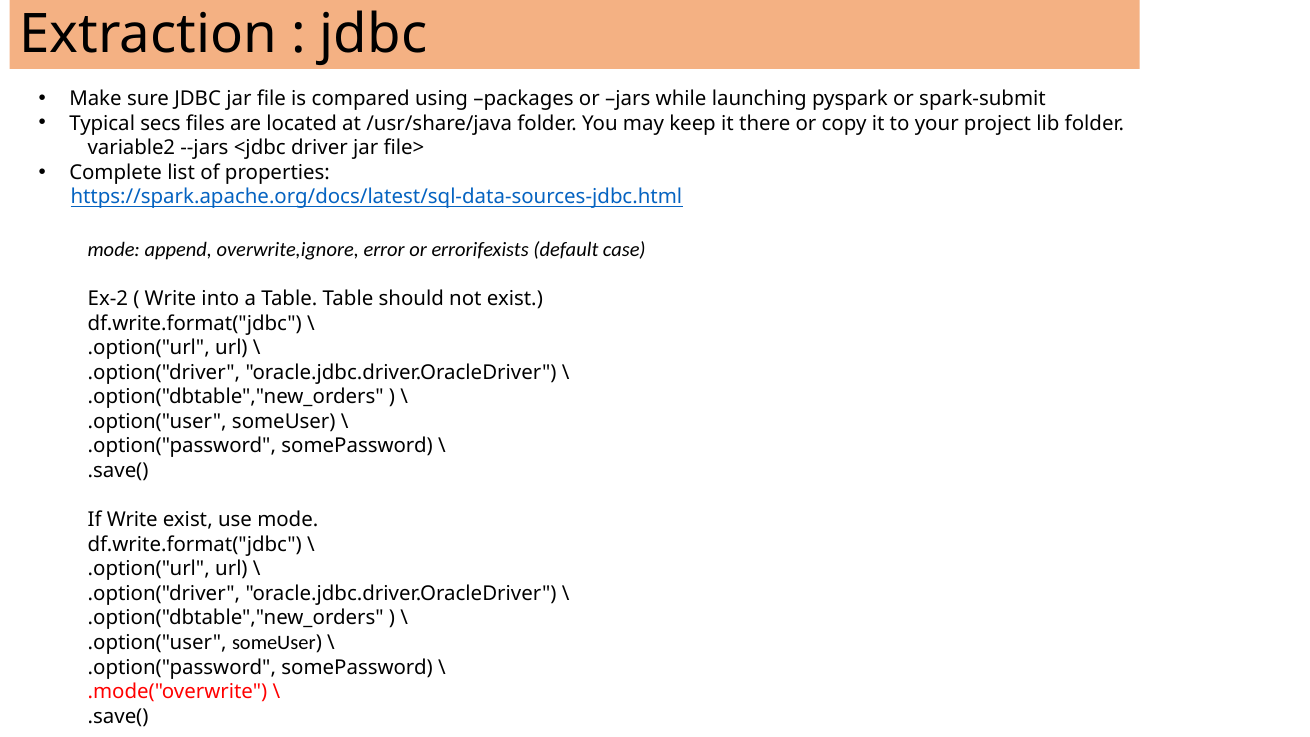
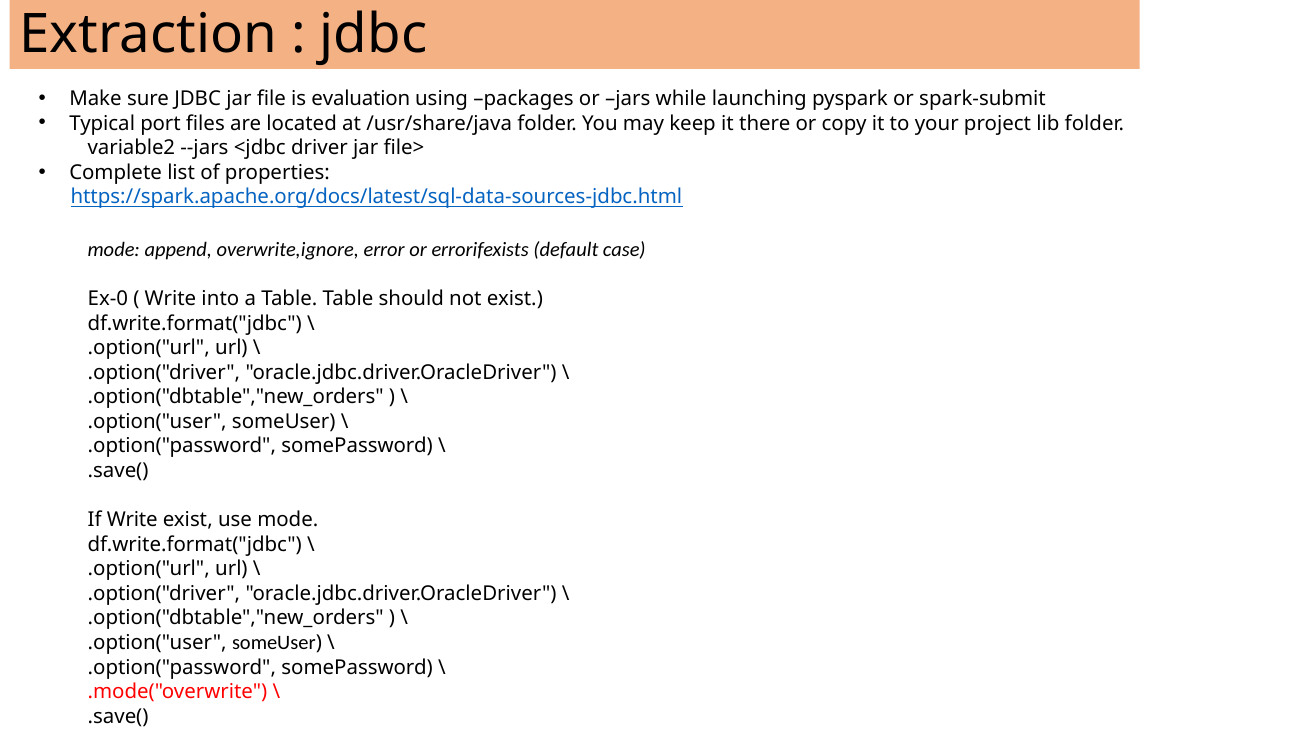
compared: compared -> evaluation
secs: secs -> port
Ex-2: Ex-2 -> Ex-0
